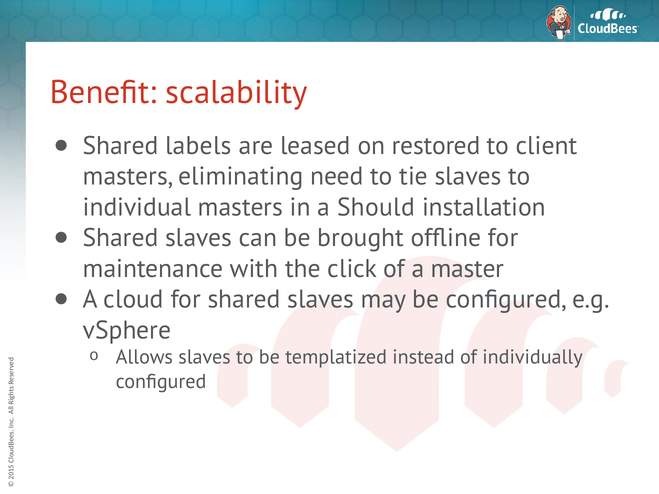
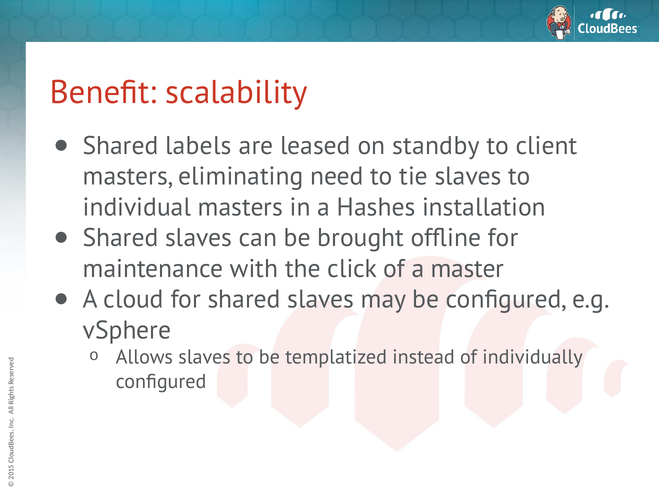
restored: restored -> standby
Should: Should -> Hashes
